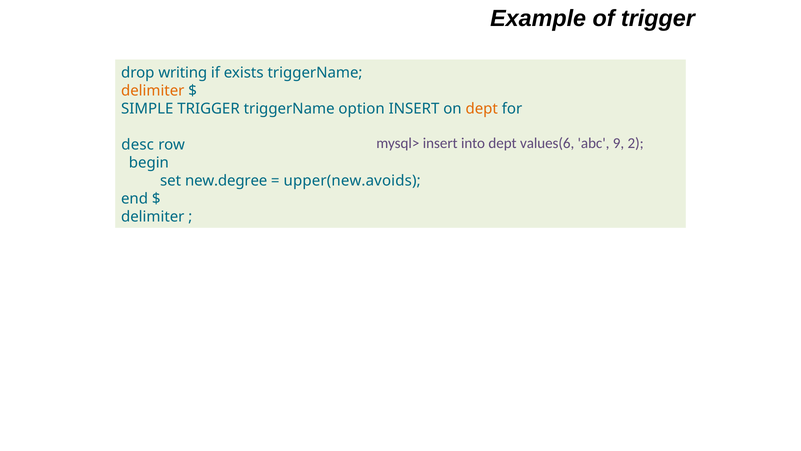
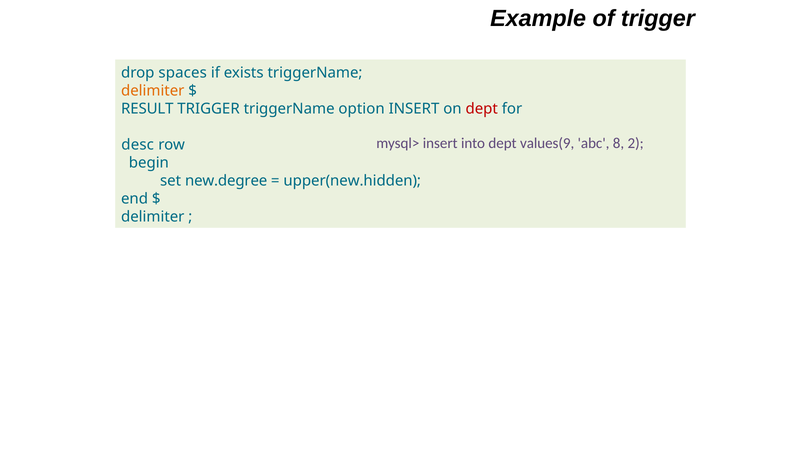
writing: writing -> spaces
SIMPLE: SIMPLE -> RESULT
dept at (482, 109) colour: orange -> red
values(6: values(6 -> values(9
9: 9 -> 8
upper(new.avoids: upper(new.avoids -> upper(new.hidden
